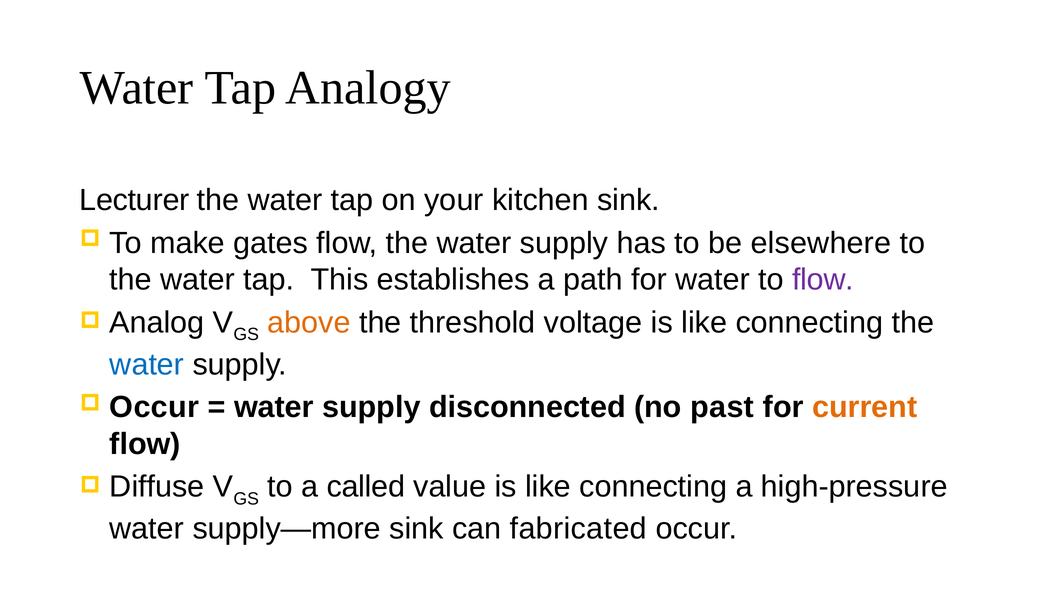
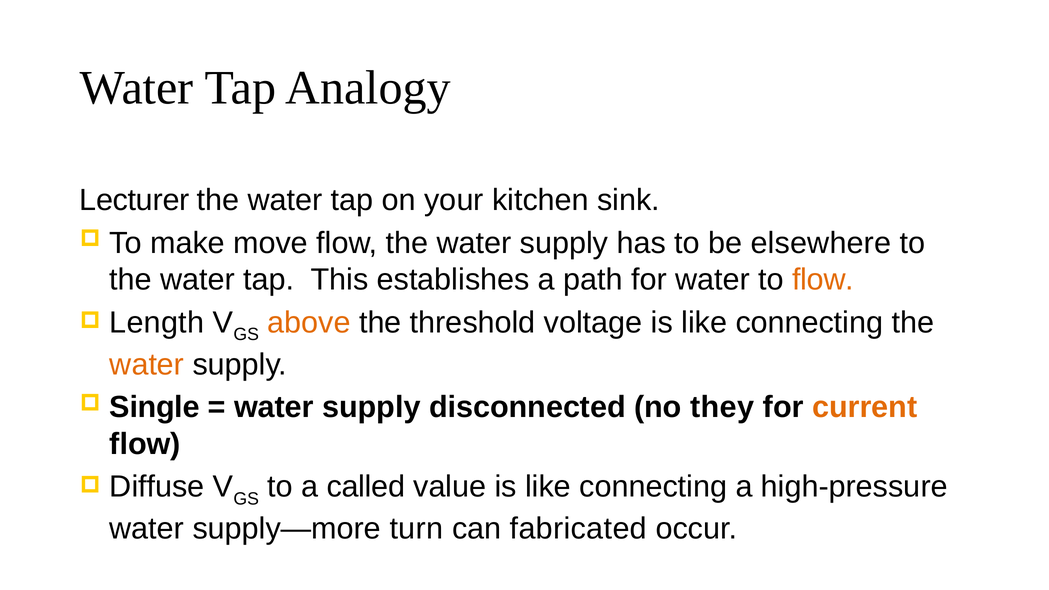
gates: gates -> move
flow at (823, 280) colour: purple -> orange
Analog: Analog -> Length
water at (147, 364) colour: blue -> orange
Occur at (154, 407): Occur -> Single
past: past -> they
supply—more sink: sink -> turn
